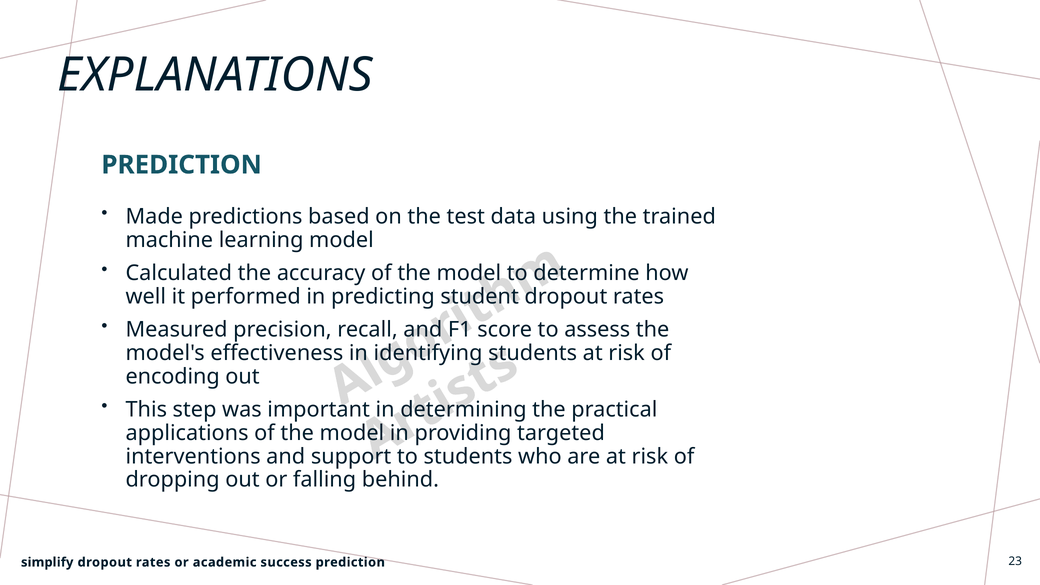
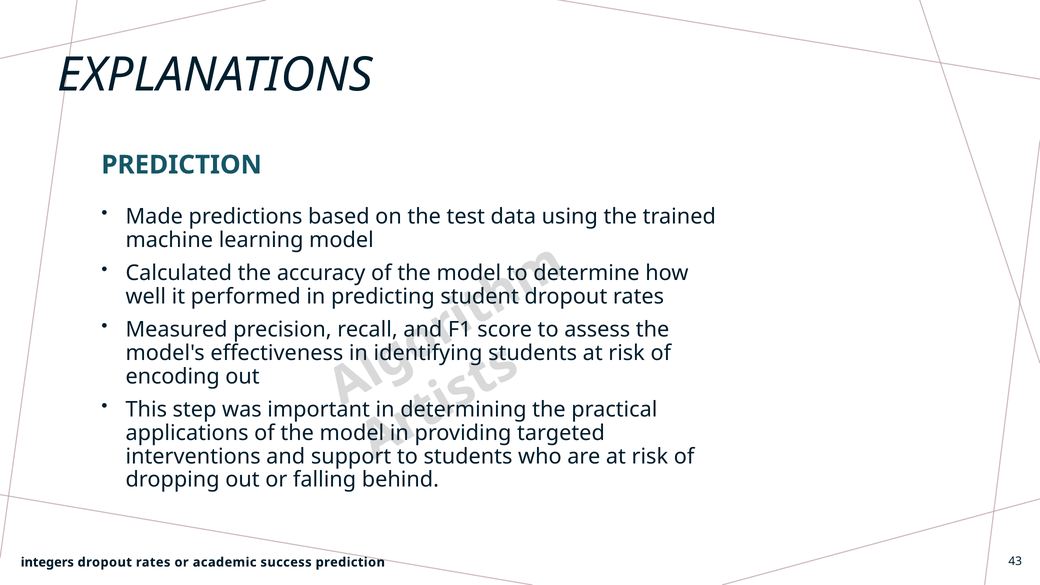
simplify: simplify -> integers
23: 23 -> 43
